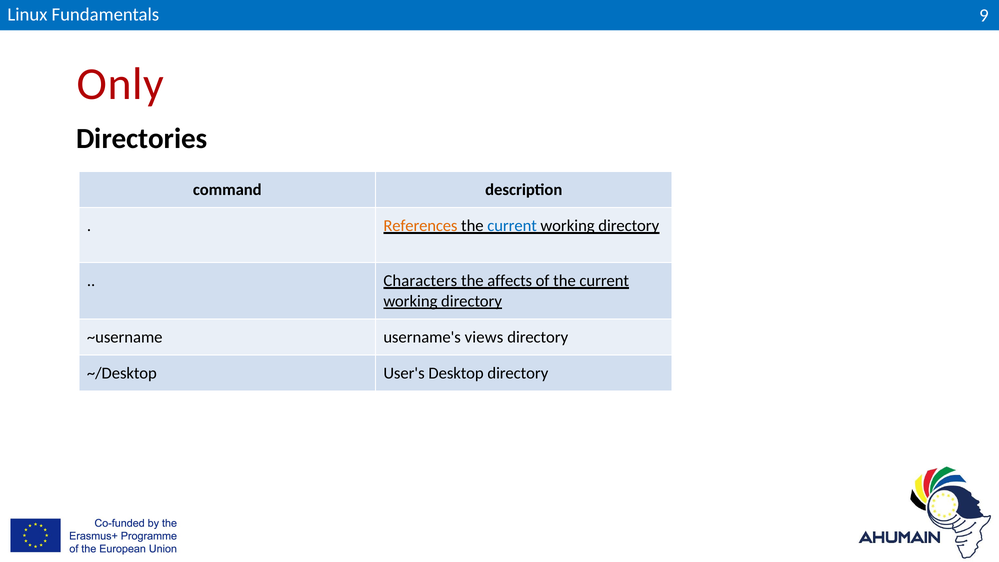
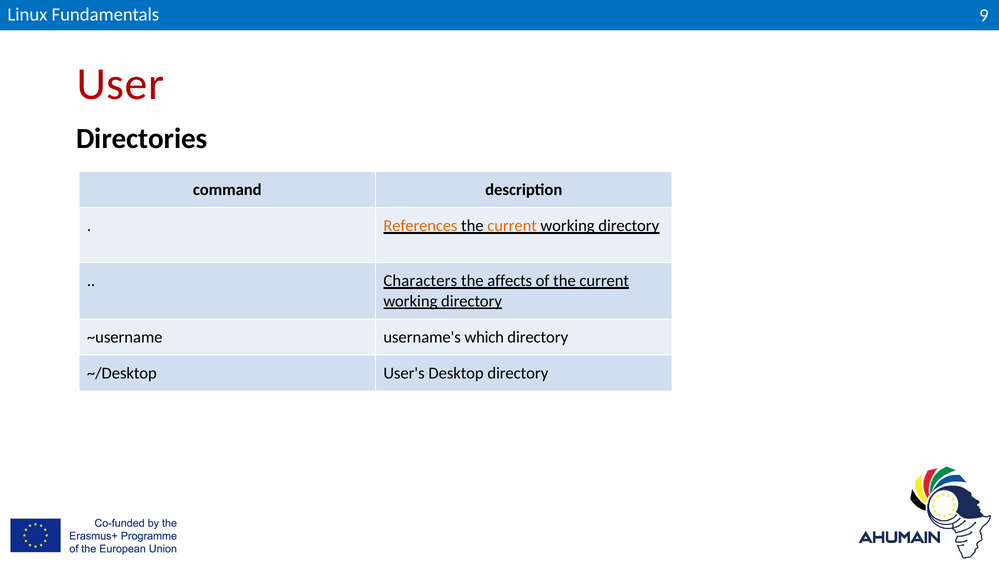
Only: Only -> User
current at (512, 226) colour: blue -> orange
views: views -> which
